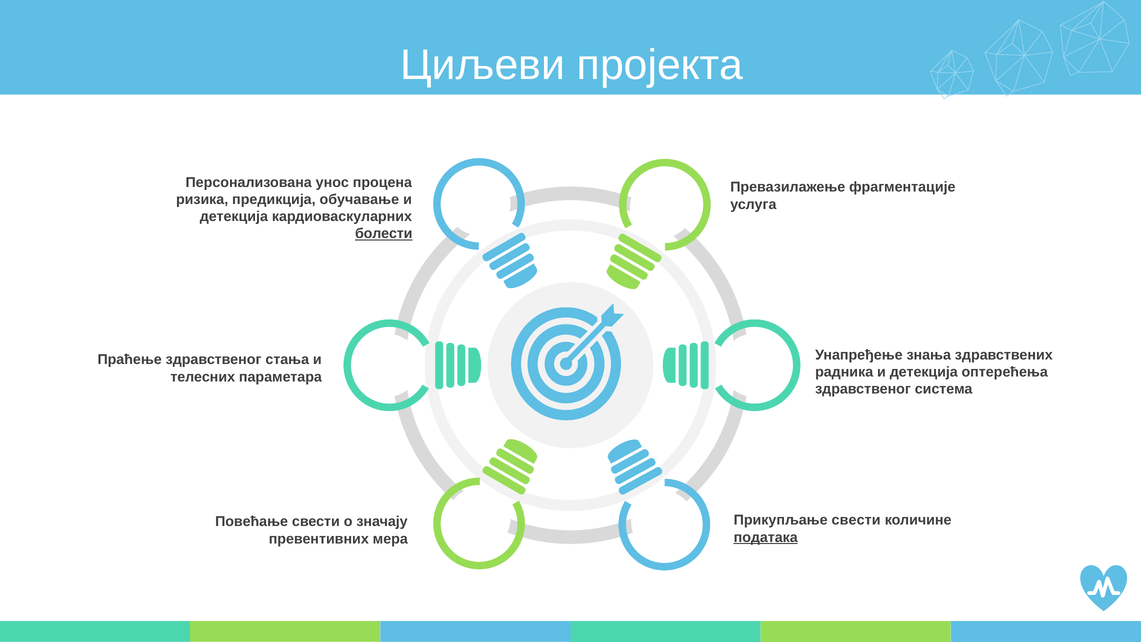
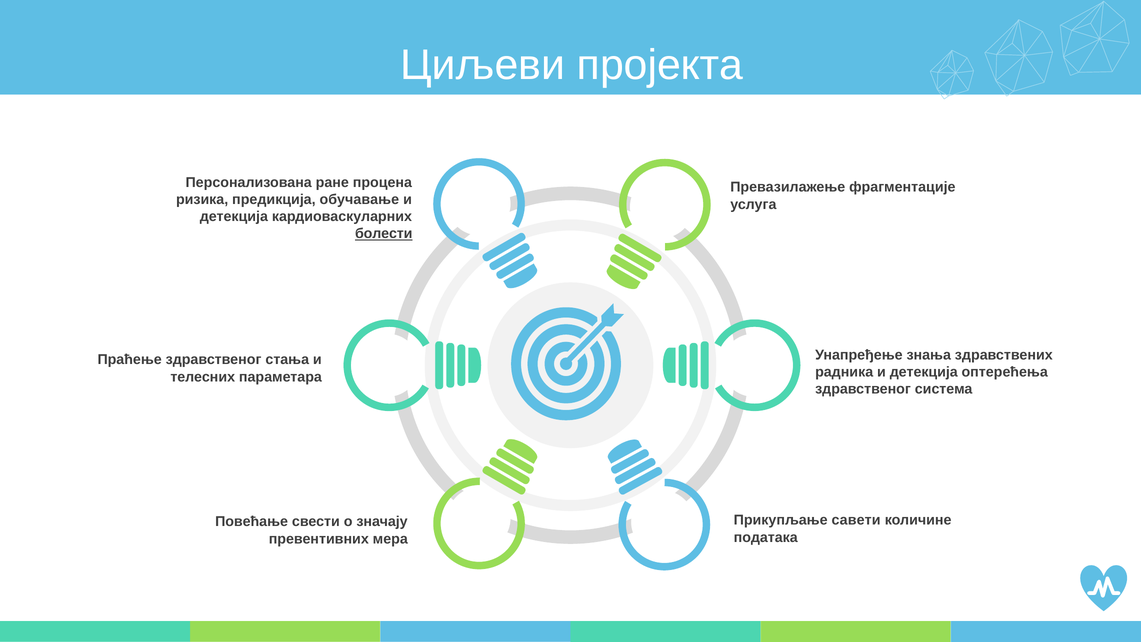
унос: унос -> ране
Прикупљање свести: свести -> савети
података underline: present -> none
